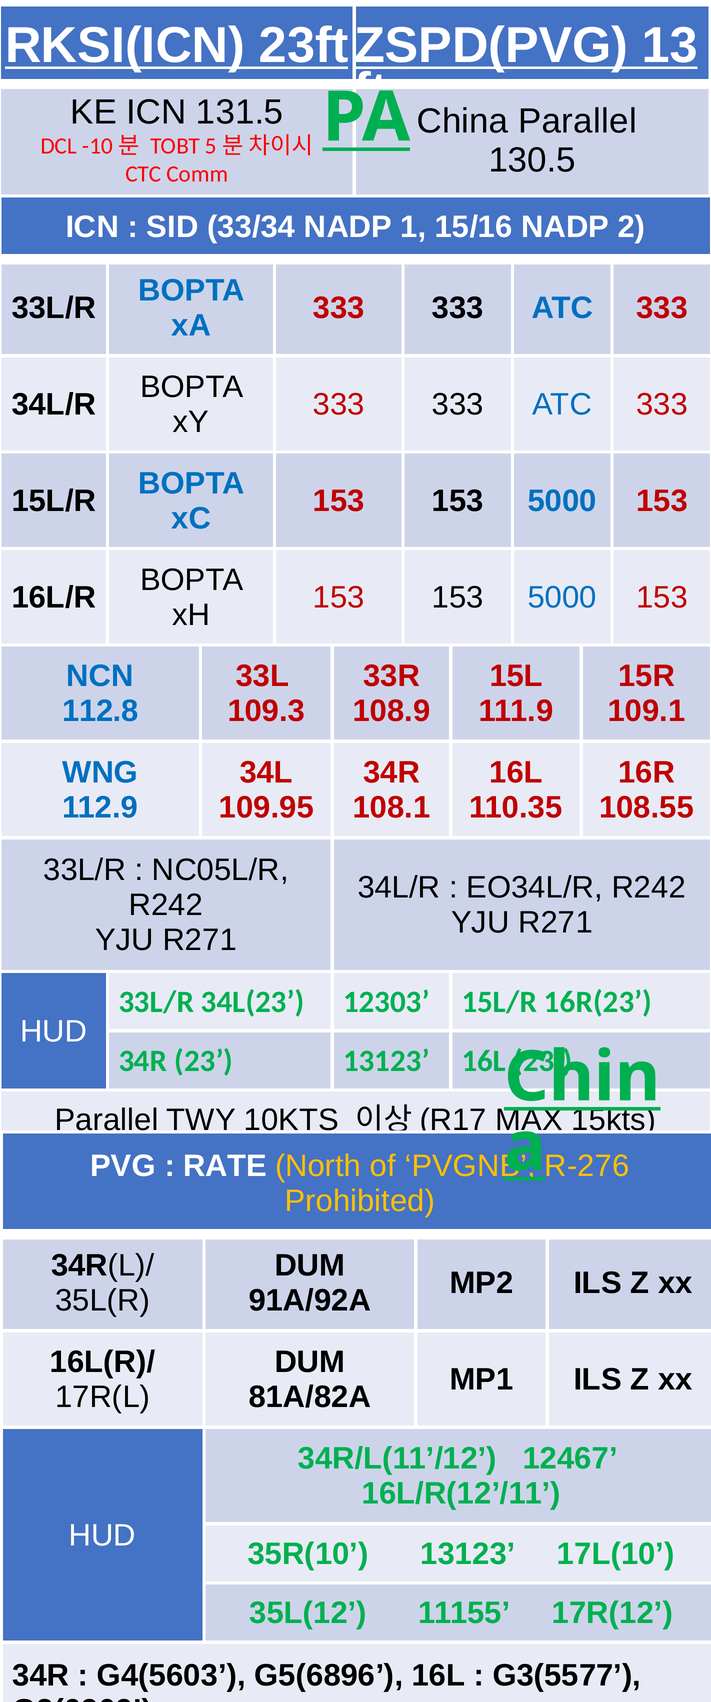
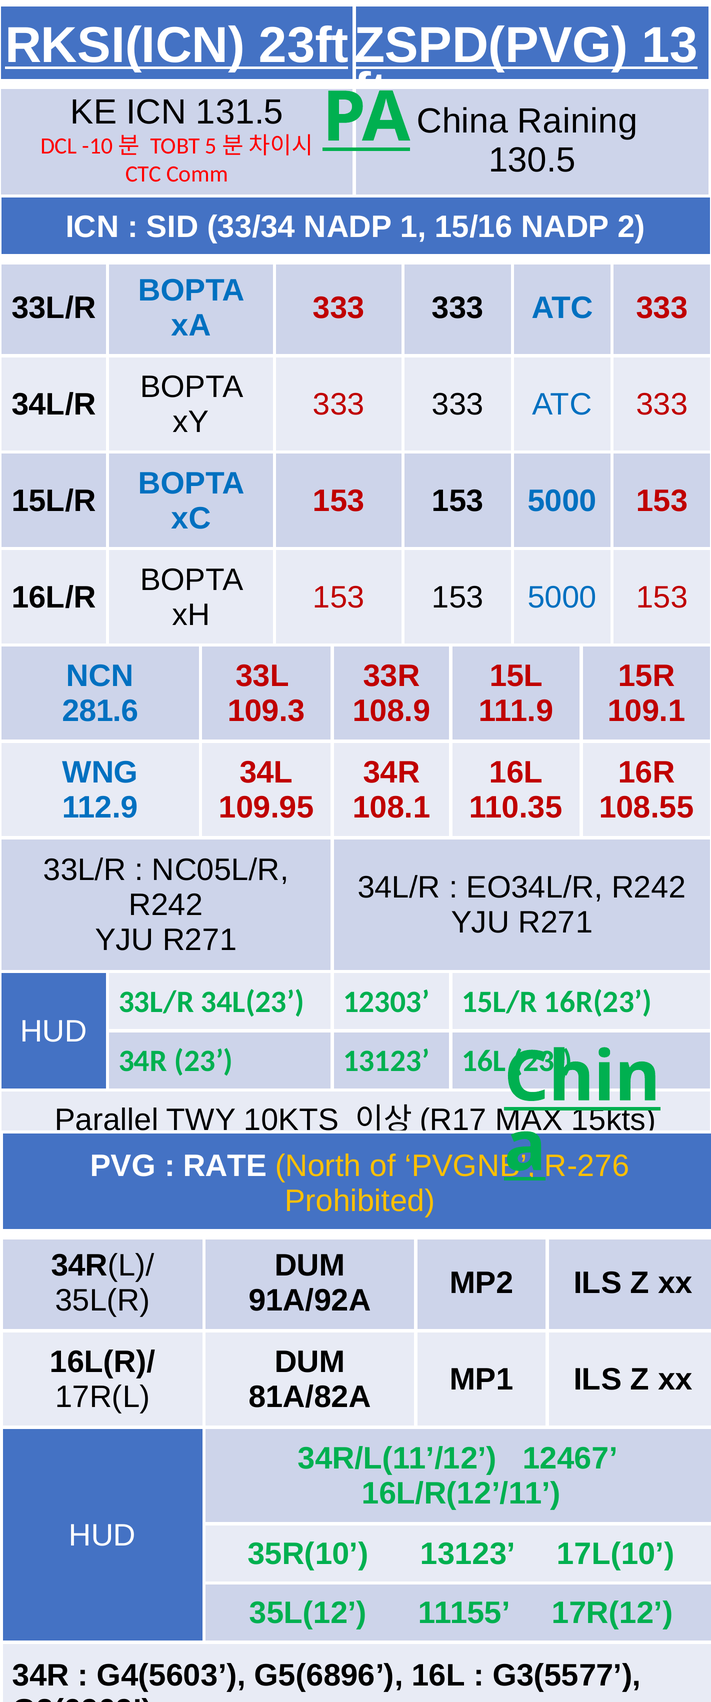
China Parallel: Parallel -> Raining
112.8: 112.8 -> 281.6
